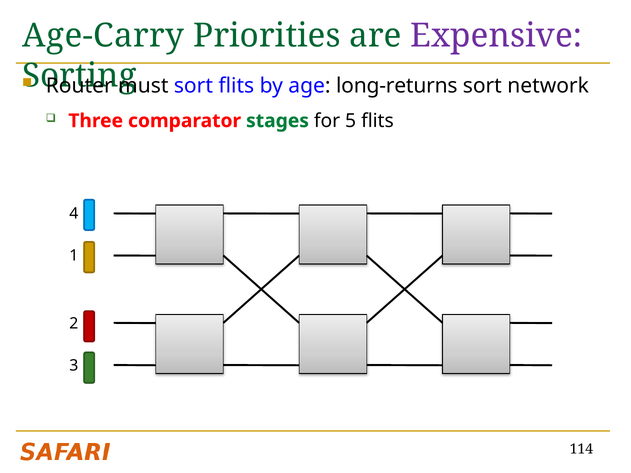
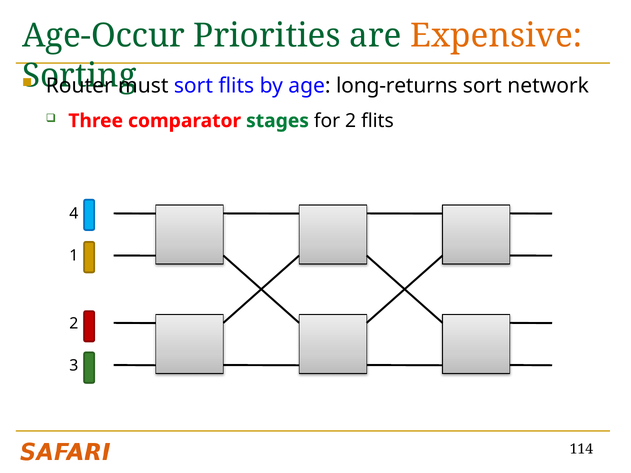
Age-Carry: Age-Carry -> Age-Occur
Expensive colour: purple -> orange
for 5: 5 -> 2
